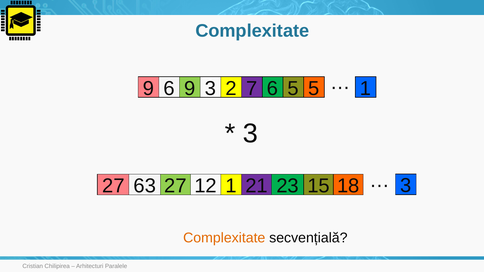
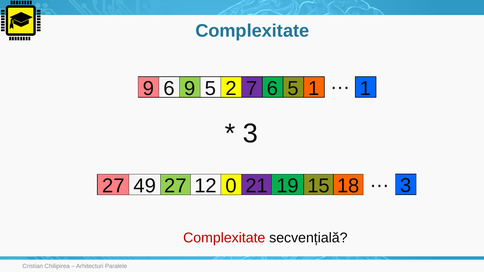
9 3: 3 -> 5
5 5: 5 -> 1
63: 63 -> 49
12 1: 1 -> 0
23: 23 -> 19
Complexitate at (224, 238) colour: orange -> red
